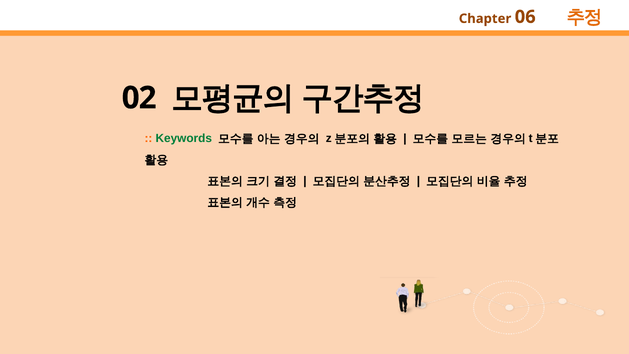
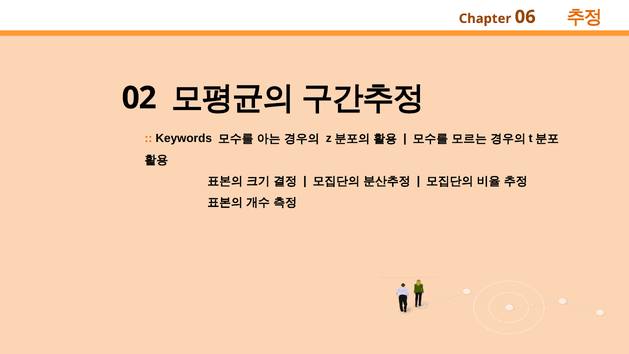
Keywords colour: green -> black
